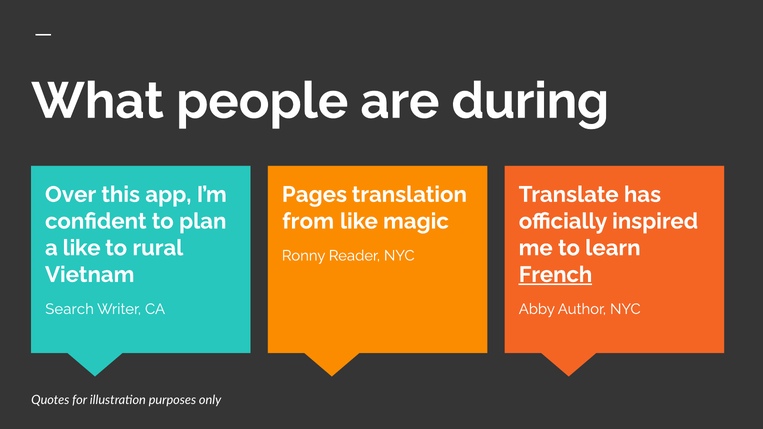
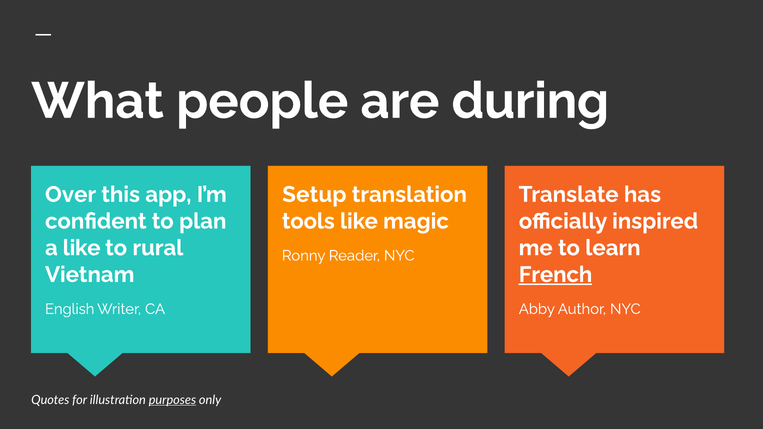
Pages: Pages -> Setup
from: from -> tools
Search: Search -> English
purposes underline: none -> present
